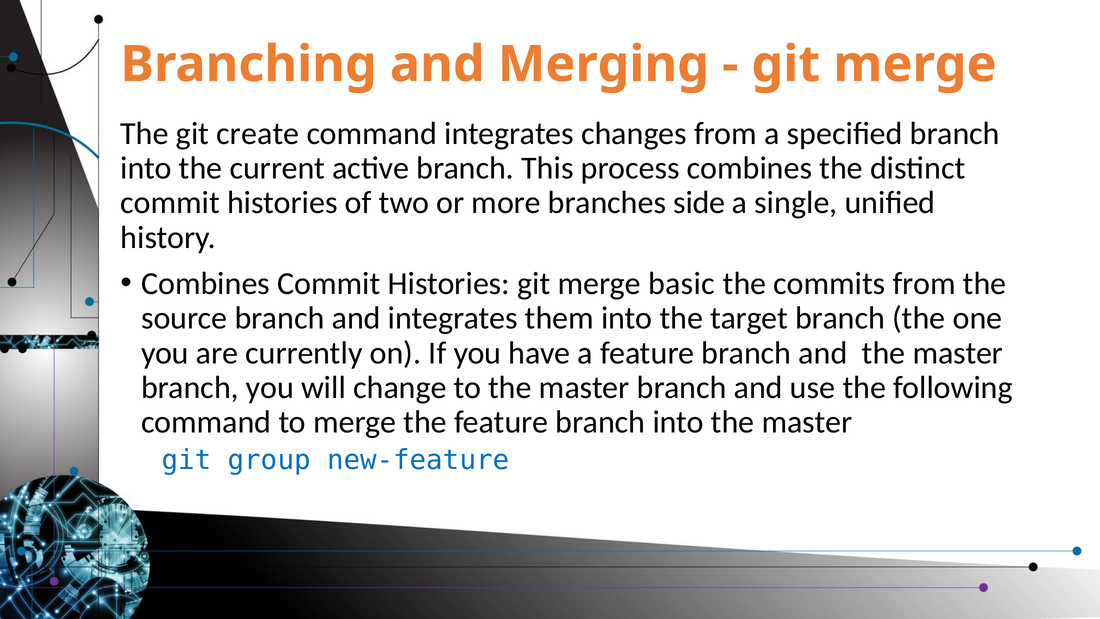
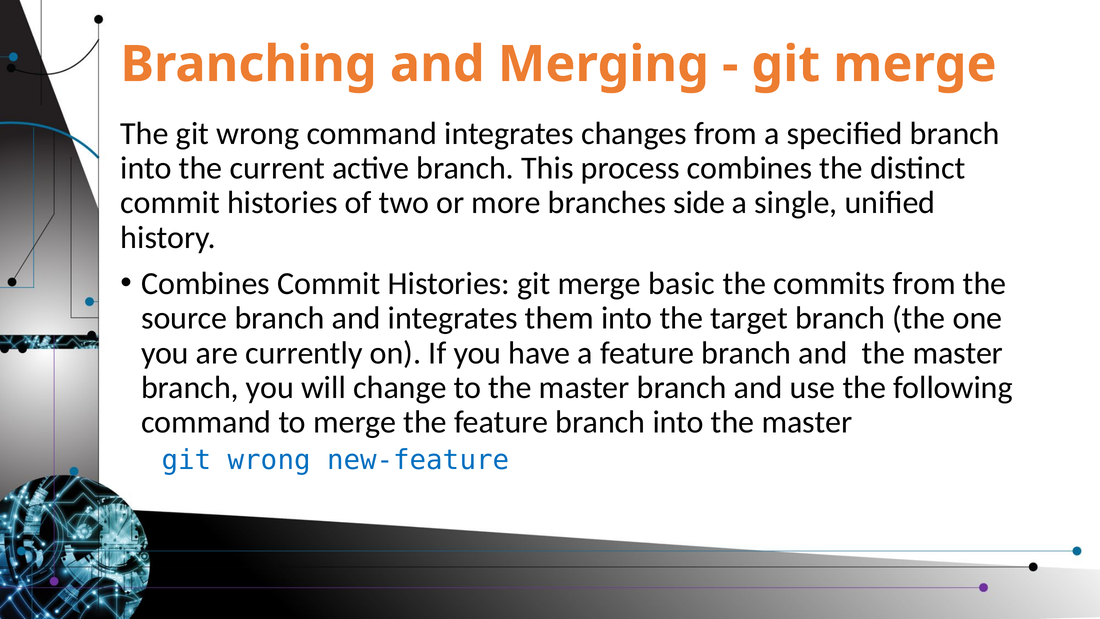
The git create: create -> wrong
group at (269, 460): group -> wrong
